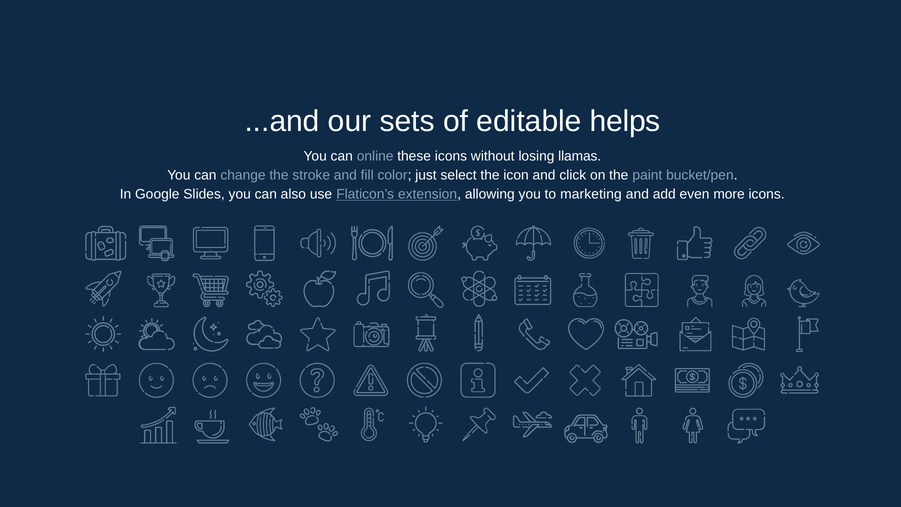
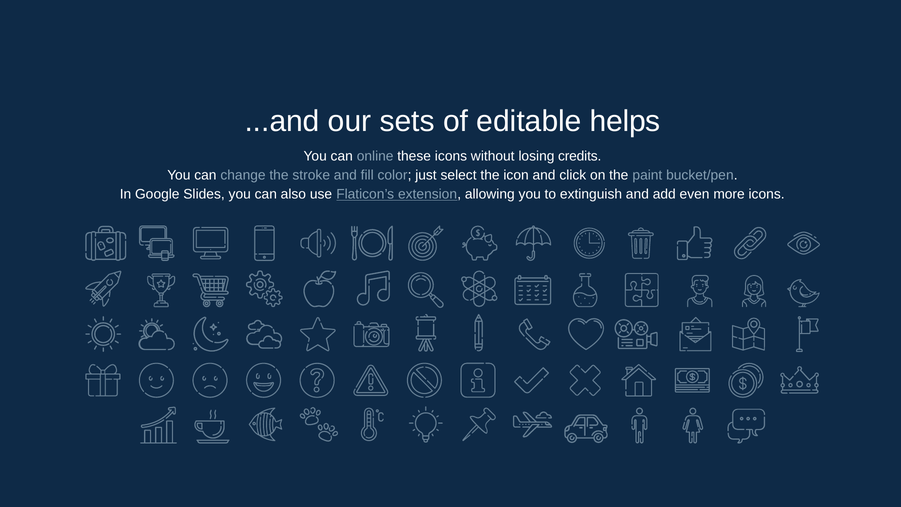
llamas: llamas -> credits
marketing: marketing -> extinguish
